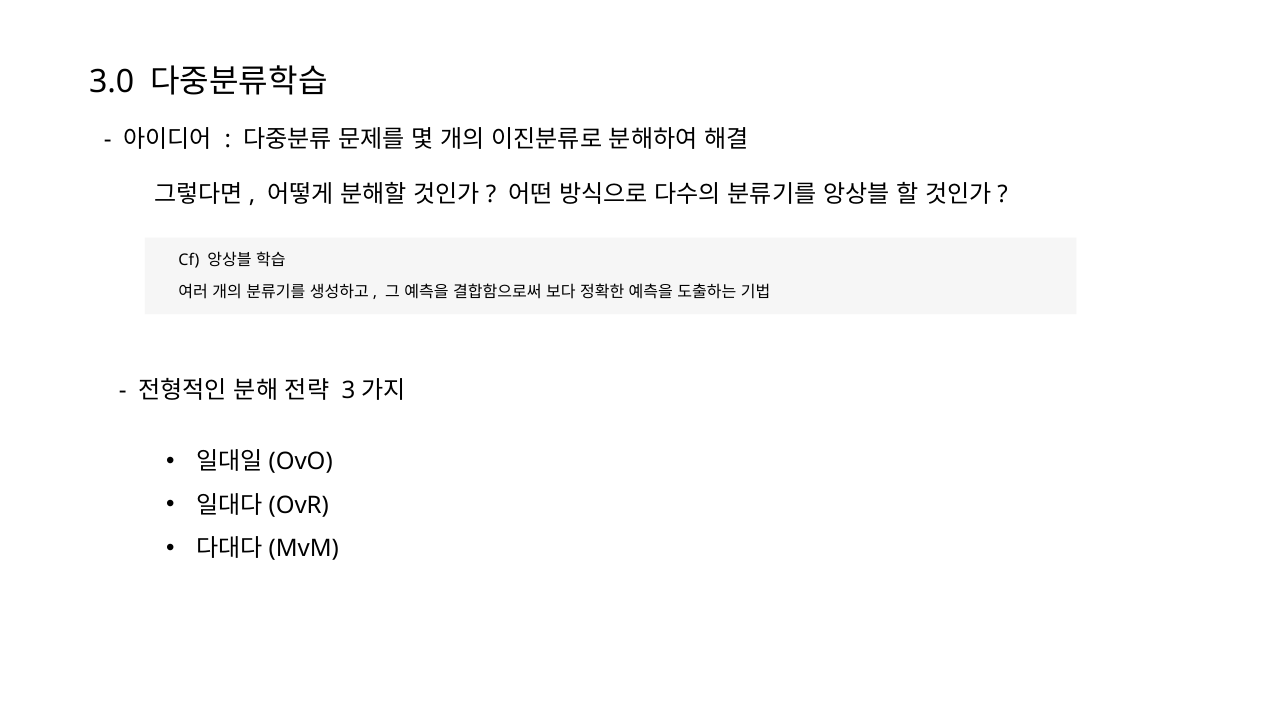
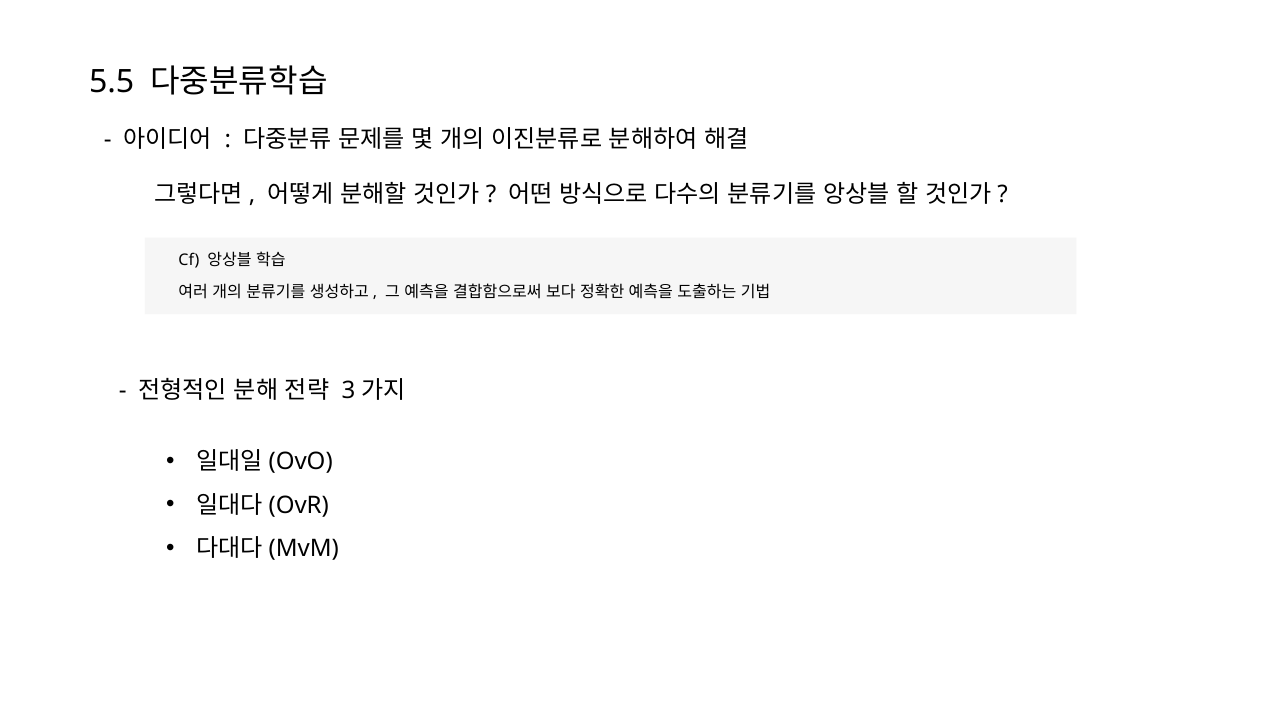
3.0: 3.0 -> 5.5
